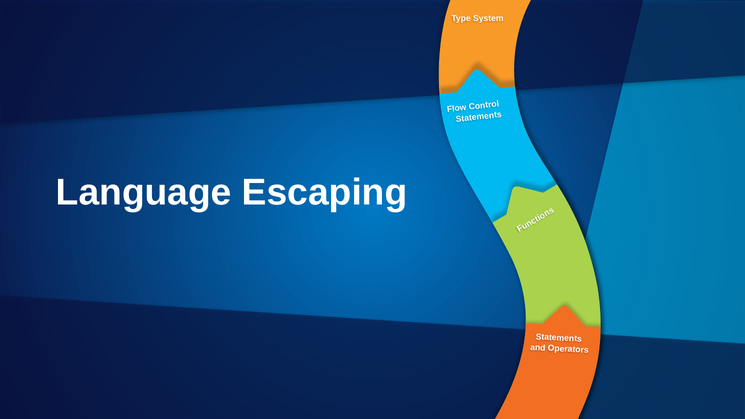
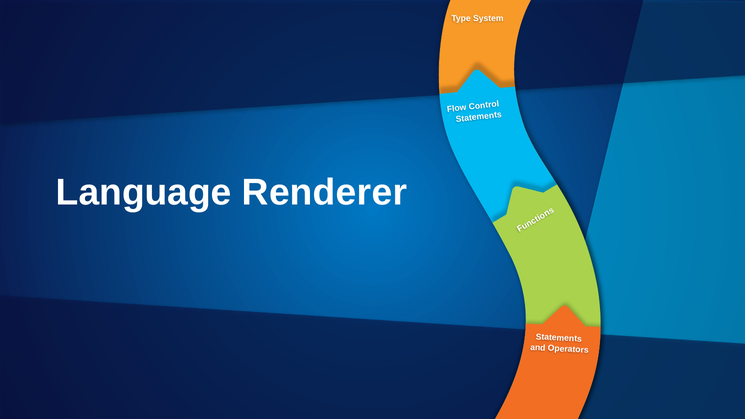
Escaping: Escaping -> Renderer
